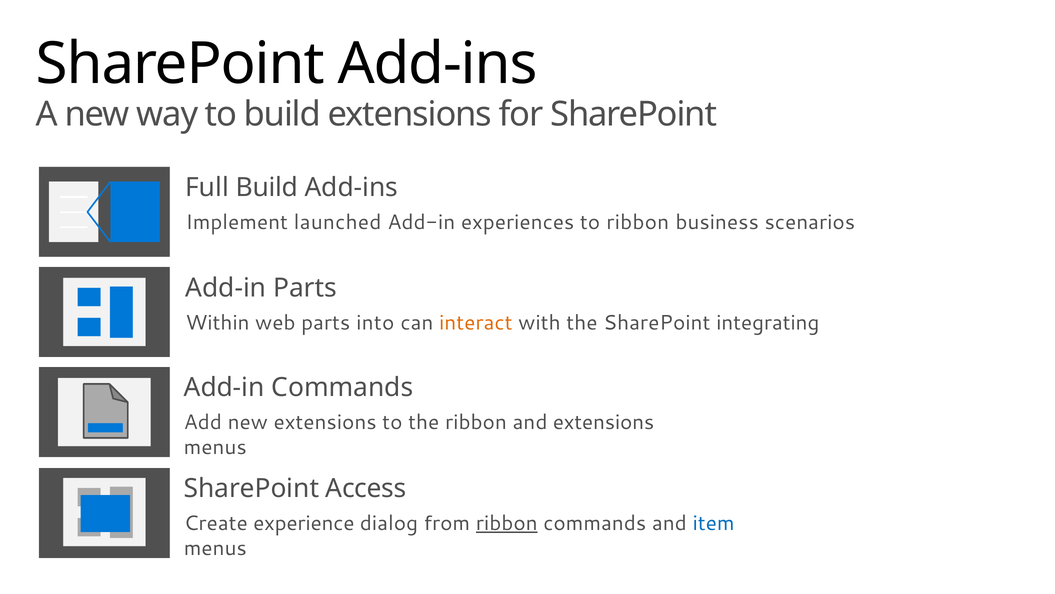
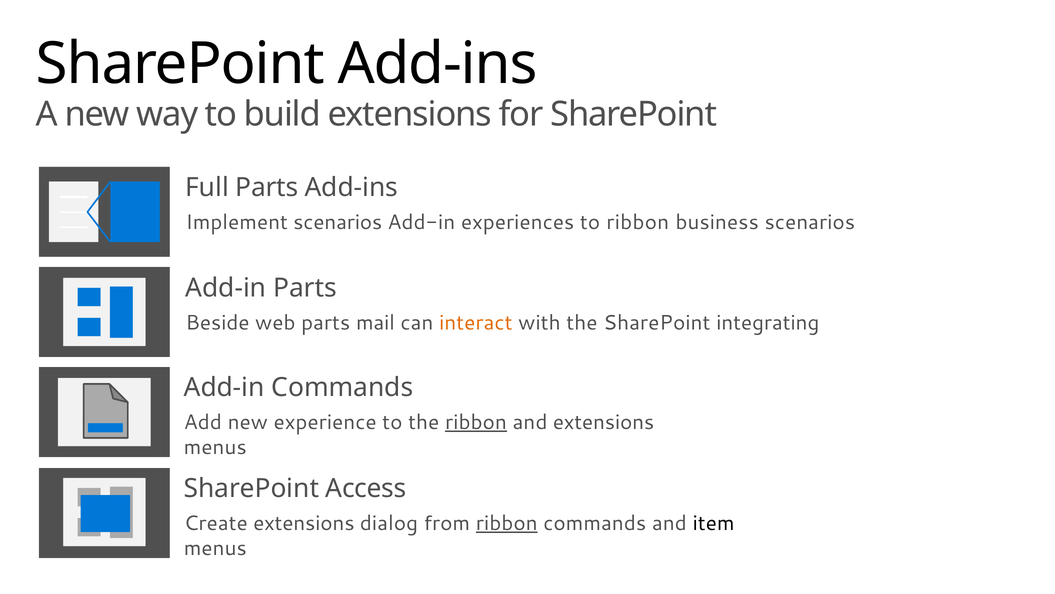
Full Build: Build -> Parts
Implement launched: launched -> scenarios
Within: Within -> Beside
into: into -> mail
new extensions: extensions -> experience
ribbon at (476, 422) underline: none -> present
Create experience: experience -> extensions
item colour: blue -> black
